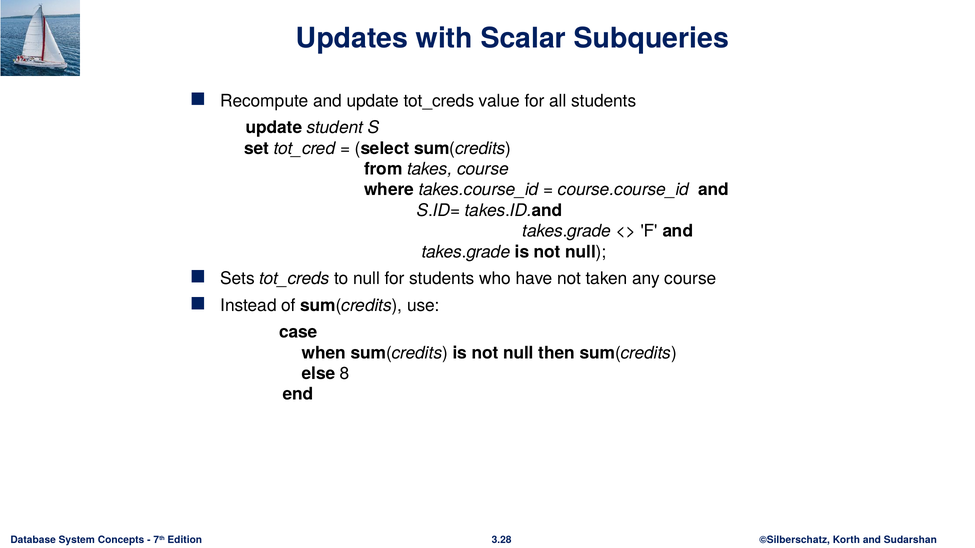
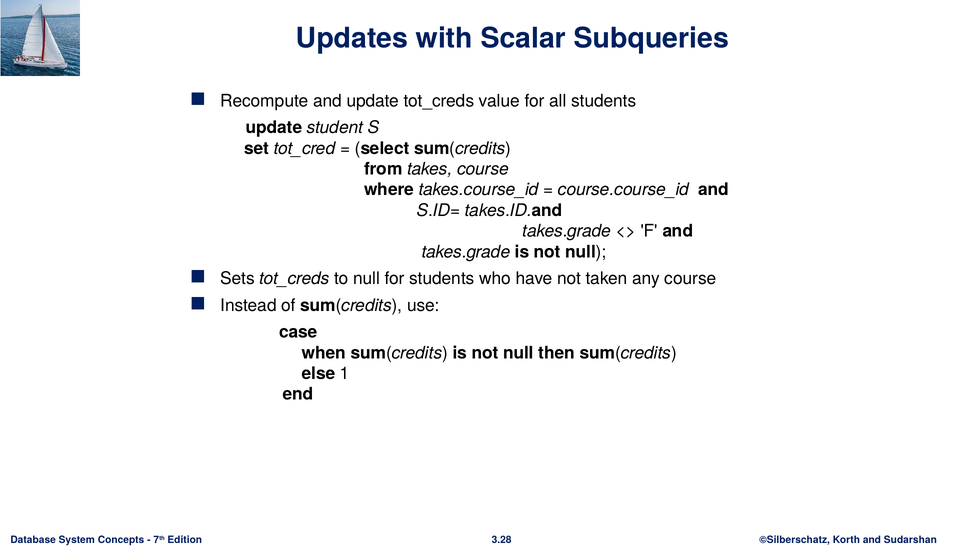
8: 8 -> 1
